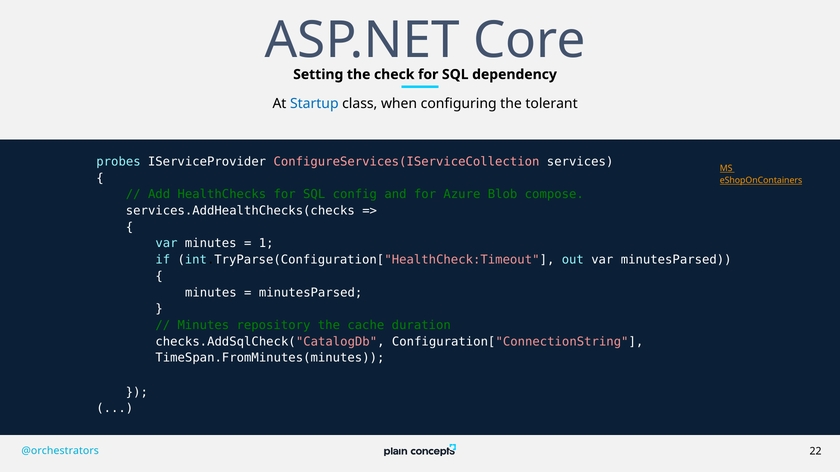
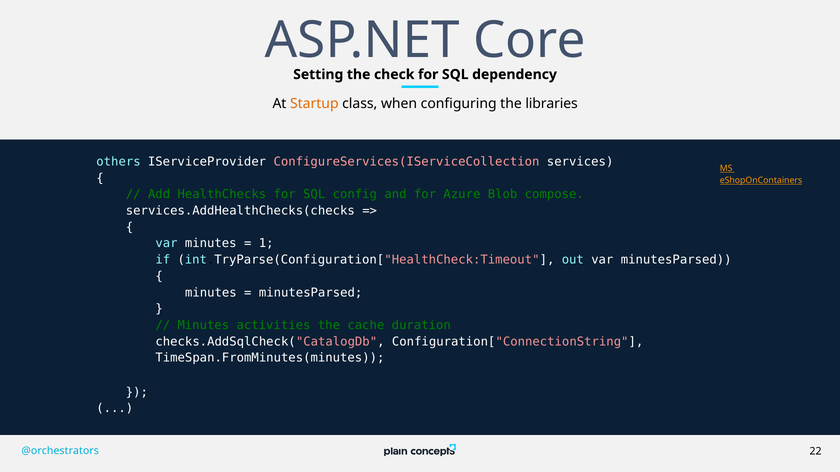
Startup colour: blue -> orange
tolerant: tolerant -> libraries
probes: probes -> others
repository: repository -> activities
